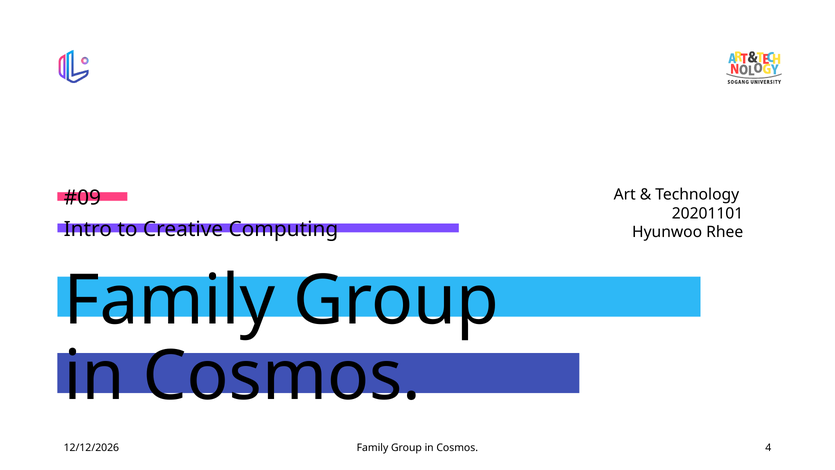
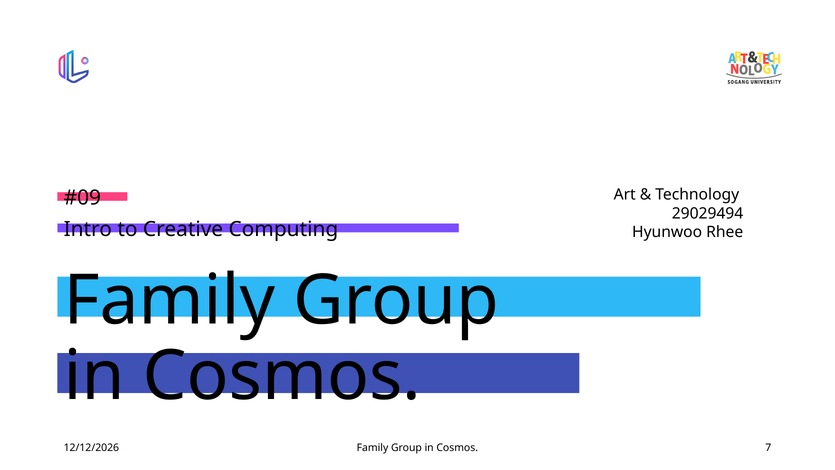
20201101: 20201101 -> 29029494
4: 4 -> 7
